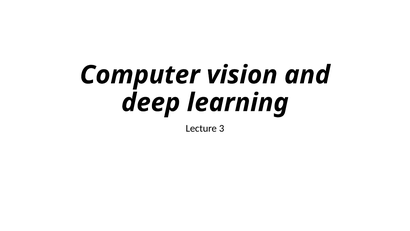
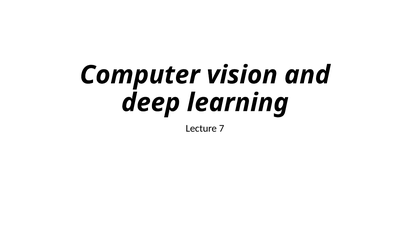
3: 3 -> 7
